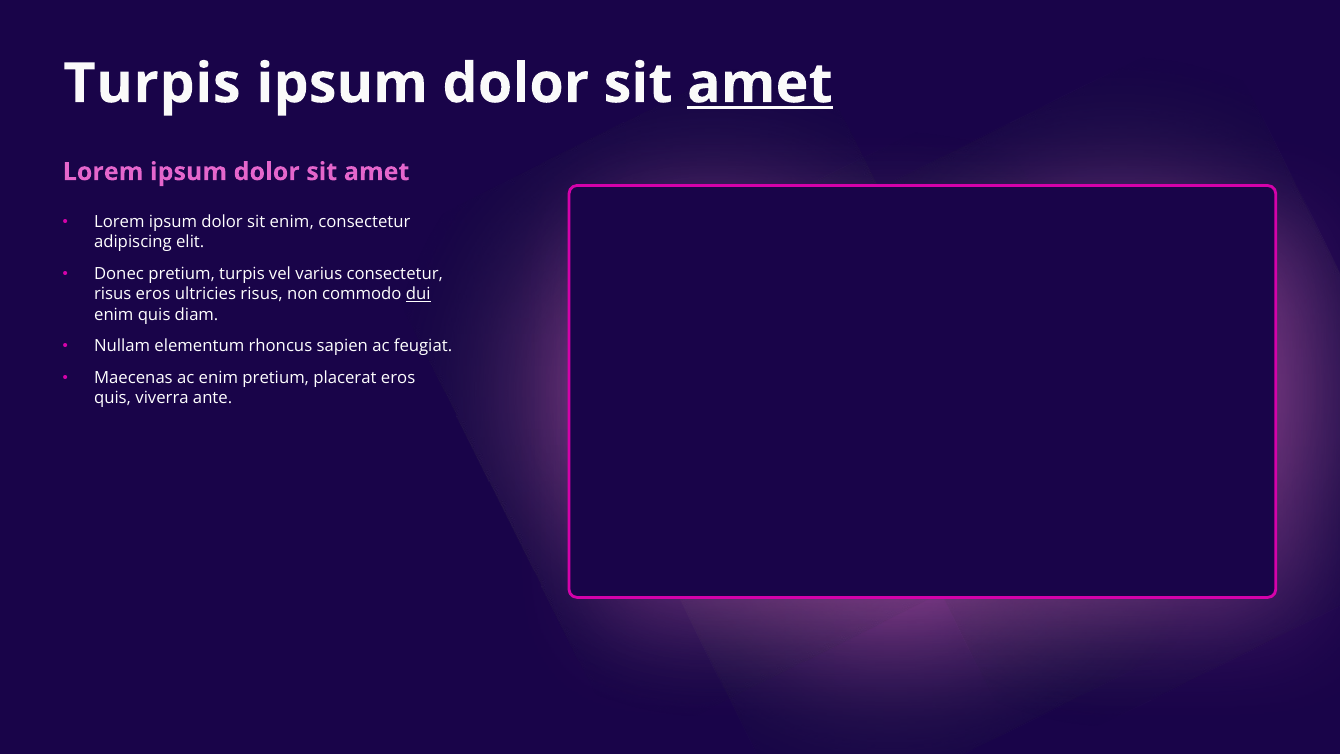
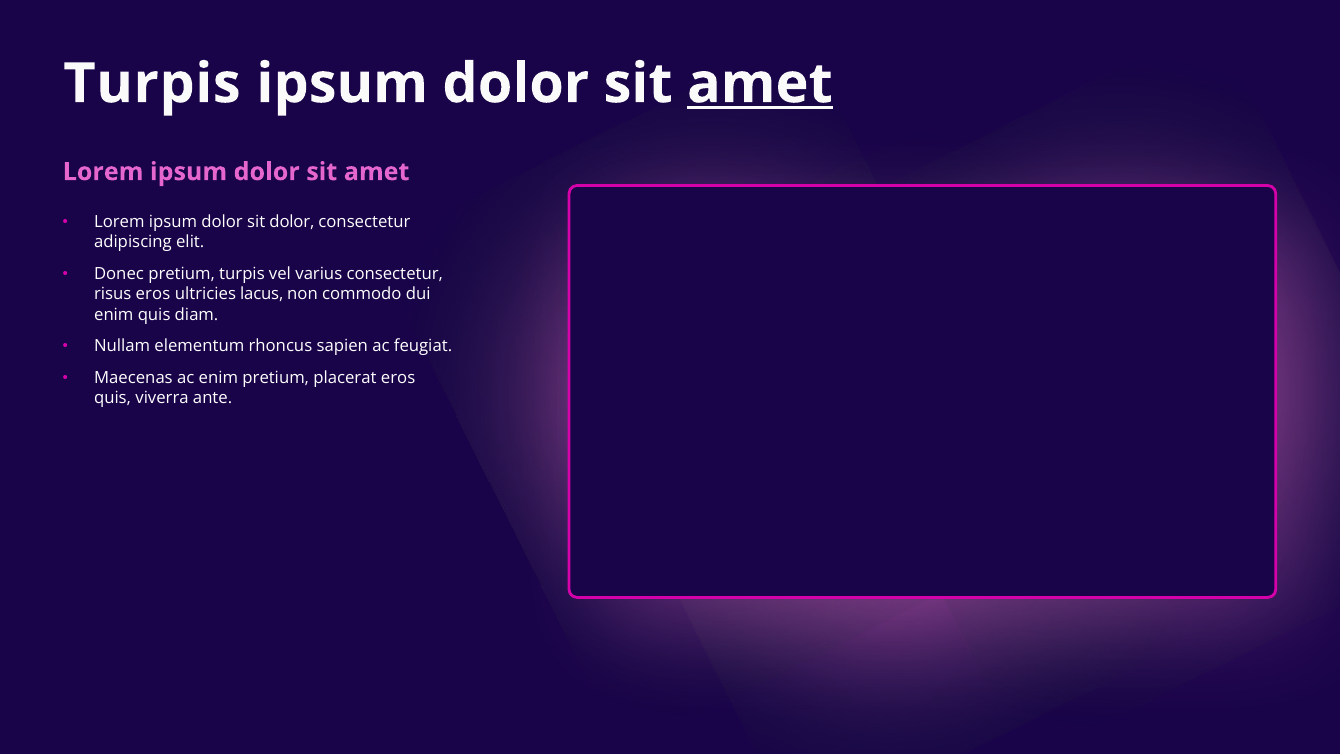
sit enim: enim -> dolor
ultricies risus: risus -> lacus
dui underline: present -> none
